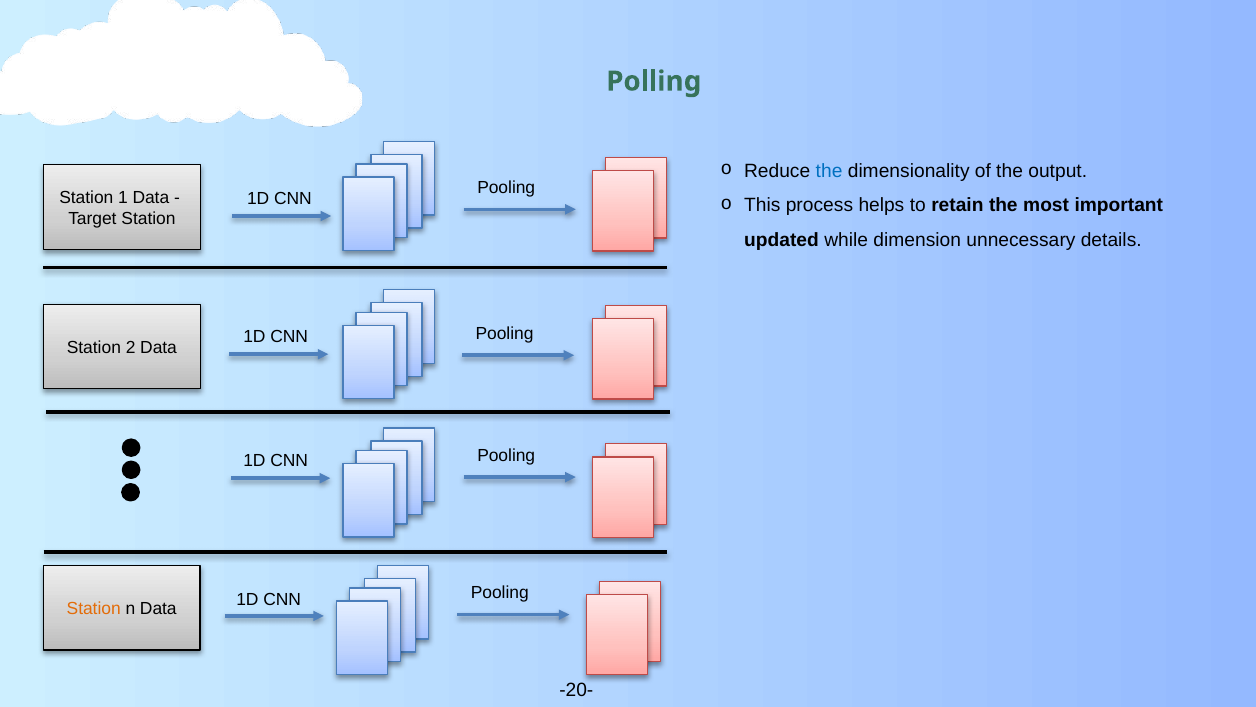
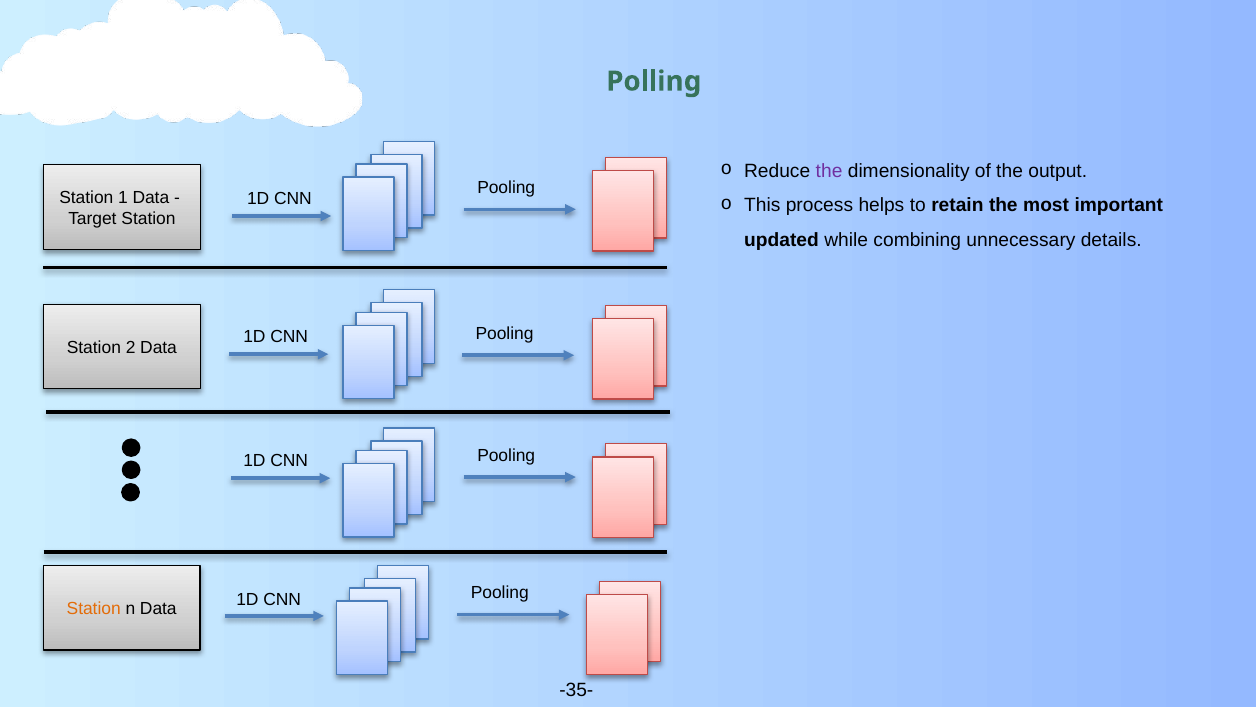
the at (829, 171) colour: blue -> purple
dimension: dimension -> combining
-20-: -20- -> -35-
